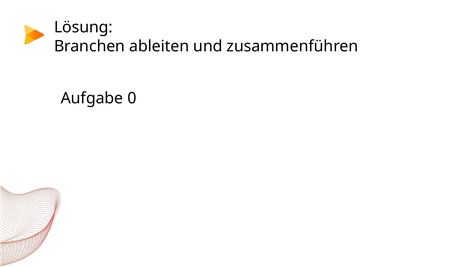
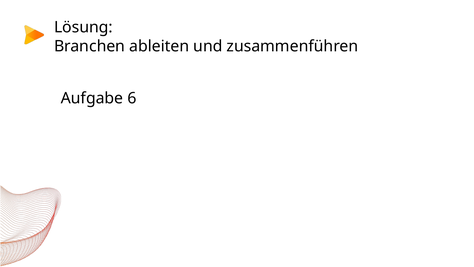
0: 0 -> 6
